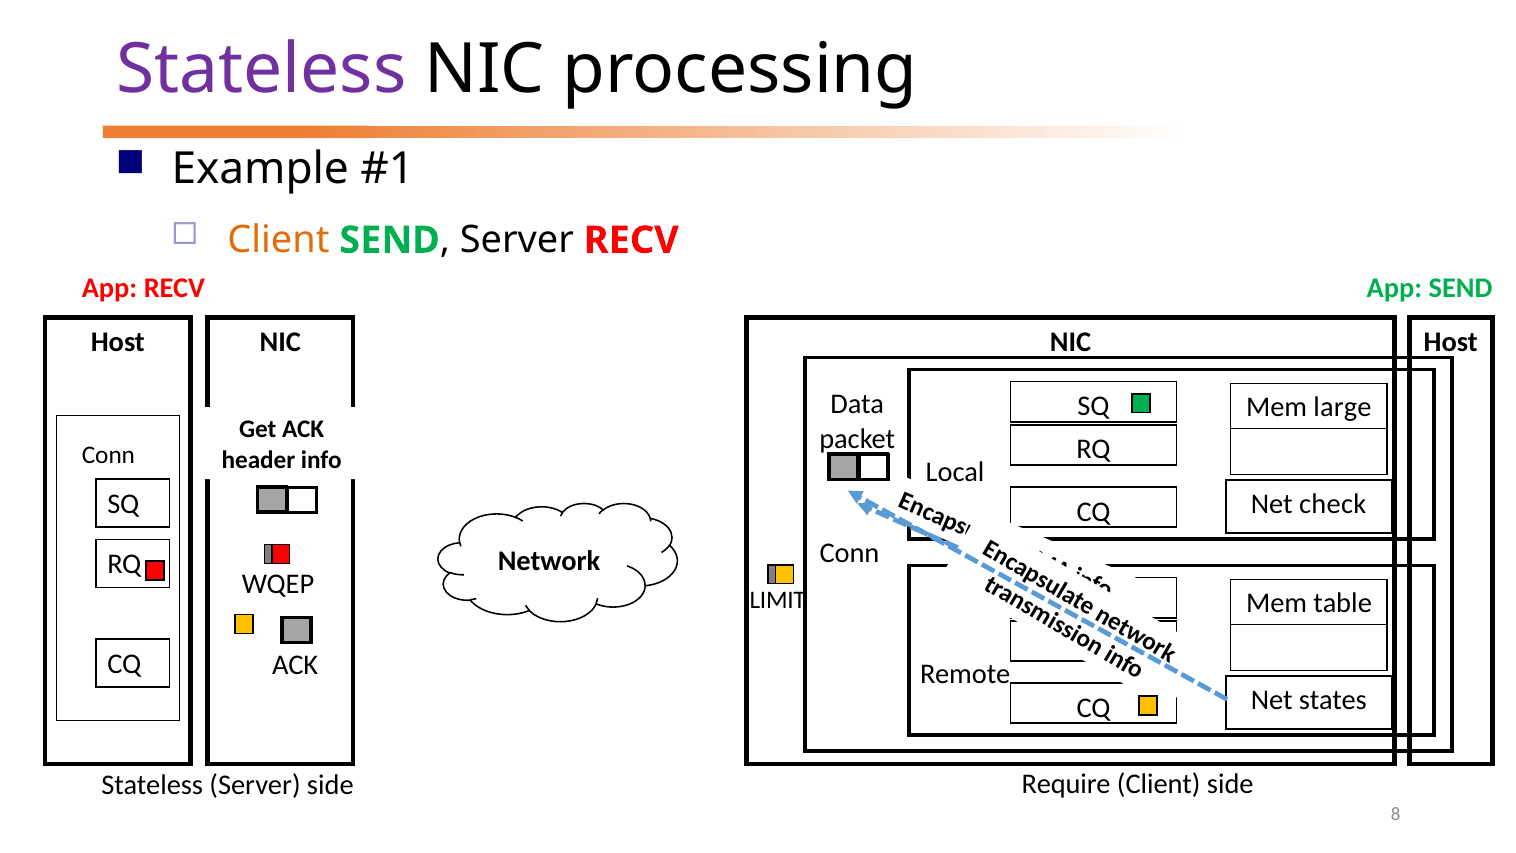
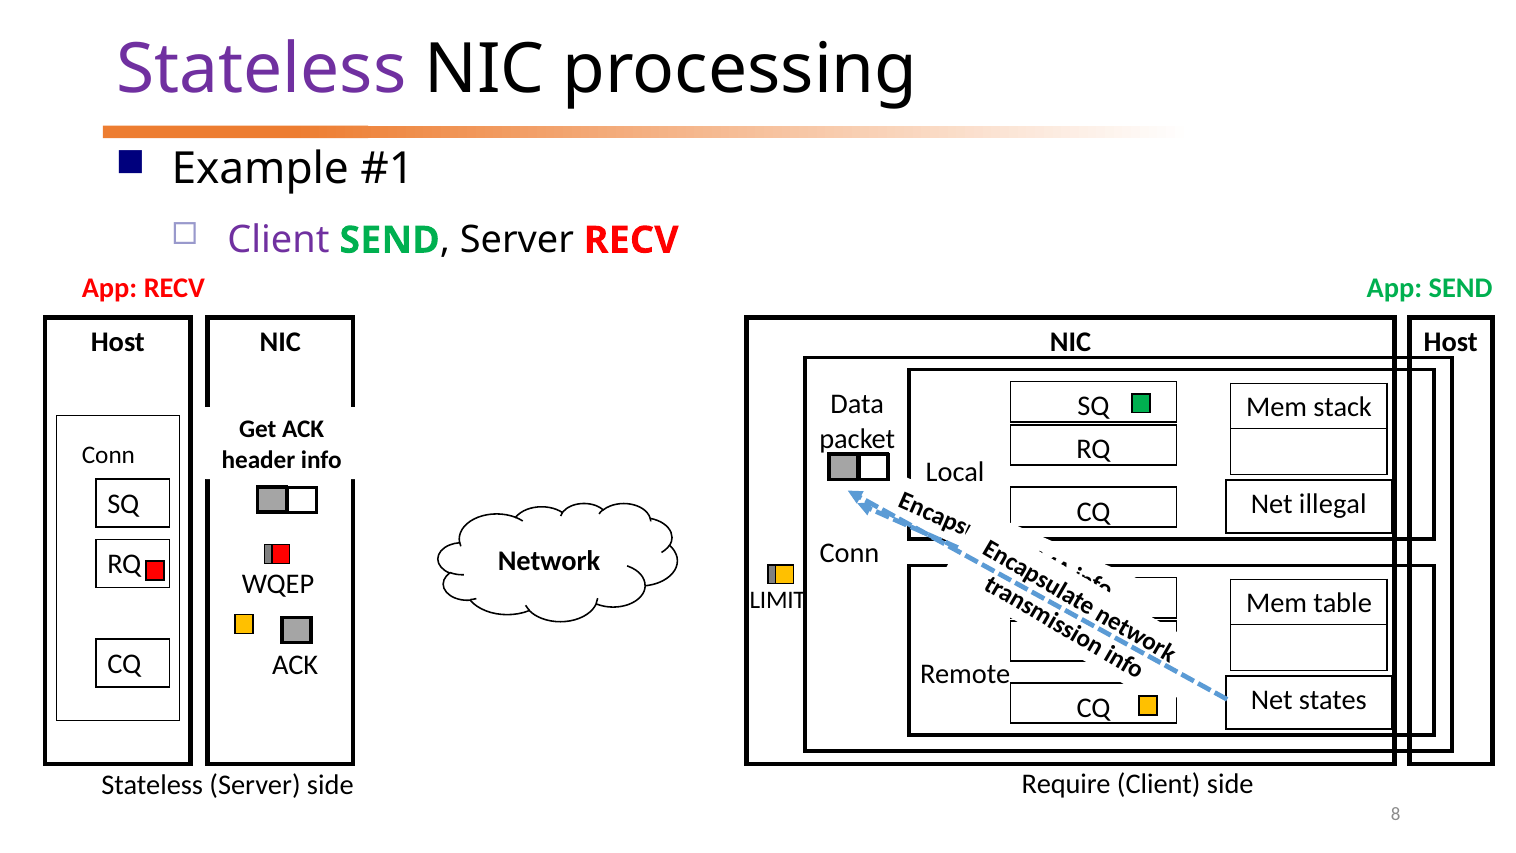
Client at (278, 240) colour: orange -> purple
large: large -> stack
check: check -> illegal
